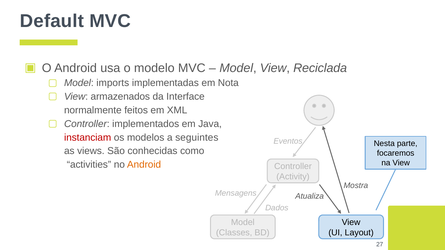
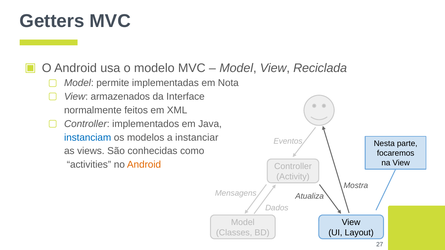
Default: Default -> Getters
imports: imports -> permite
instanciam colour: red -> blue
seguintes: seguintes -> instanciar
